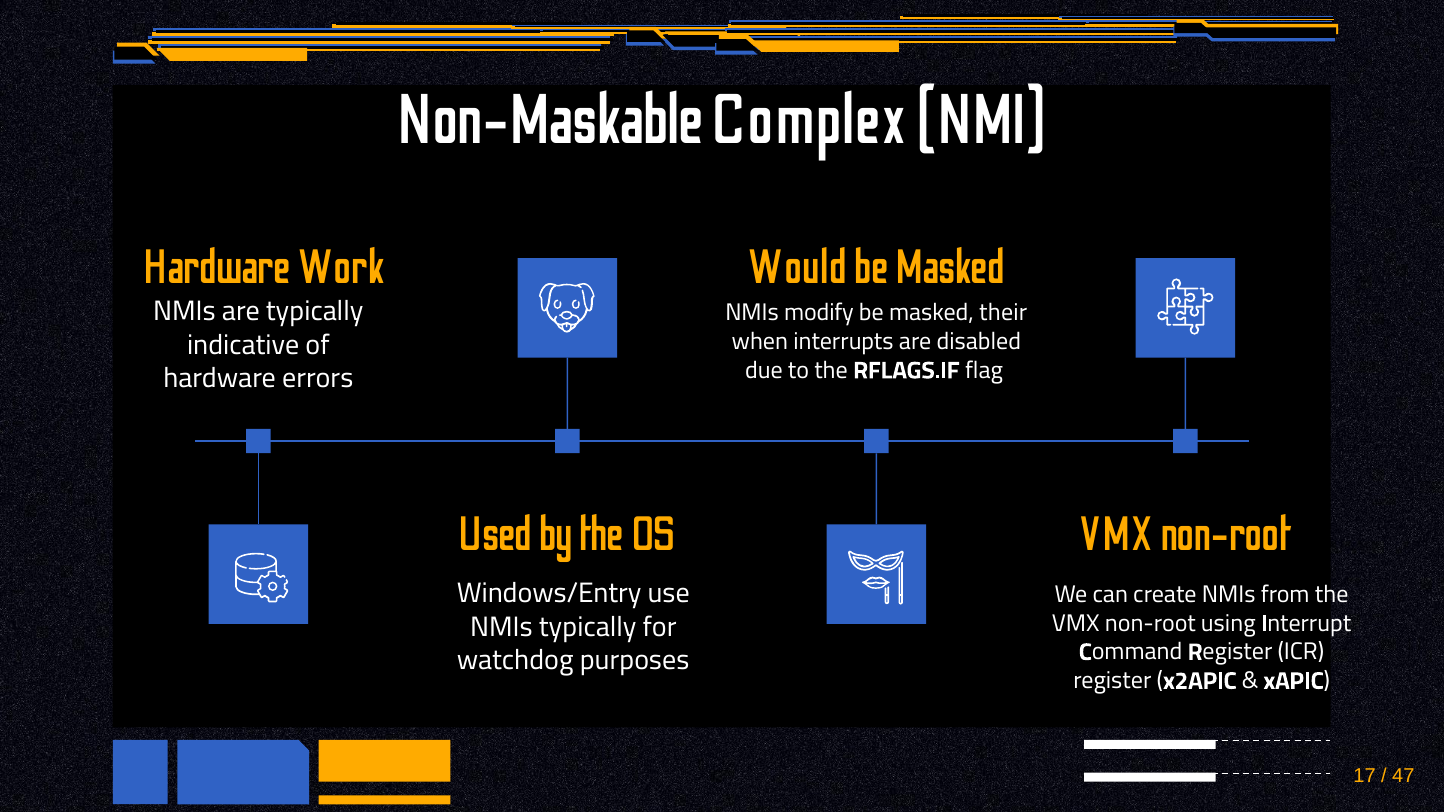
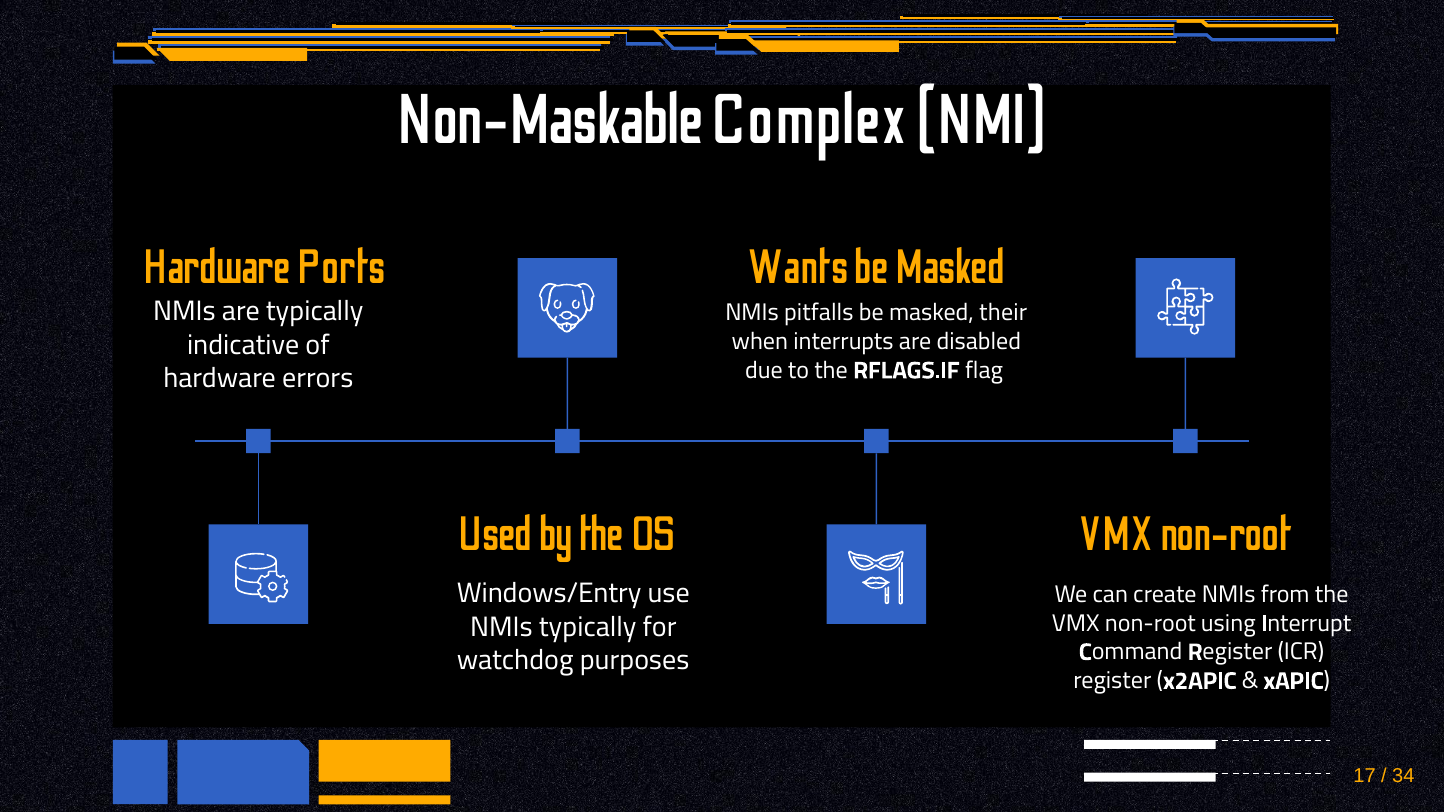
Work: Work -> Ports
Would: Would -> Wants
modify: modify -> pitfalls
47: 47 -> 34
